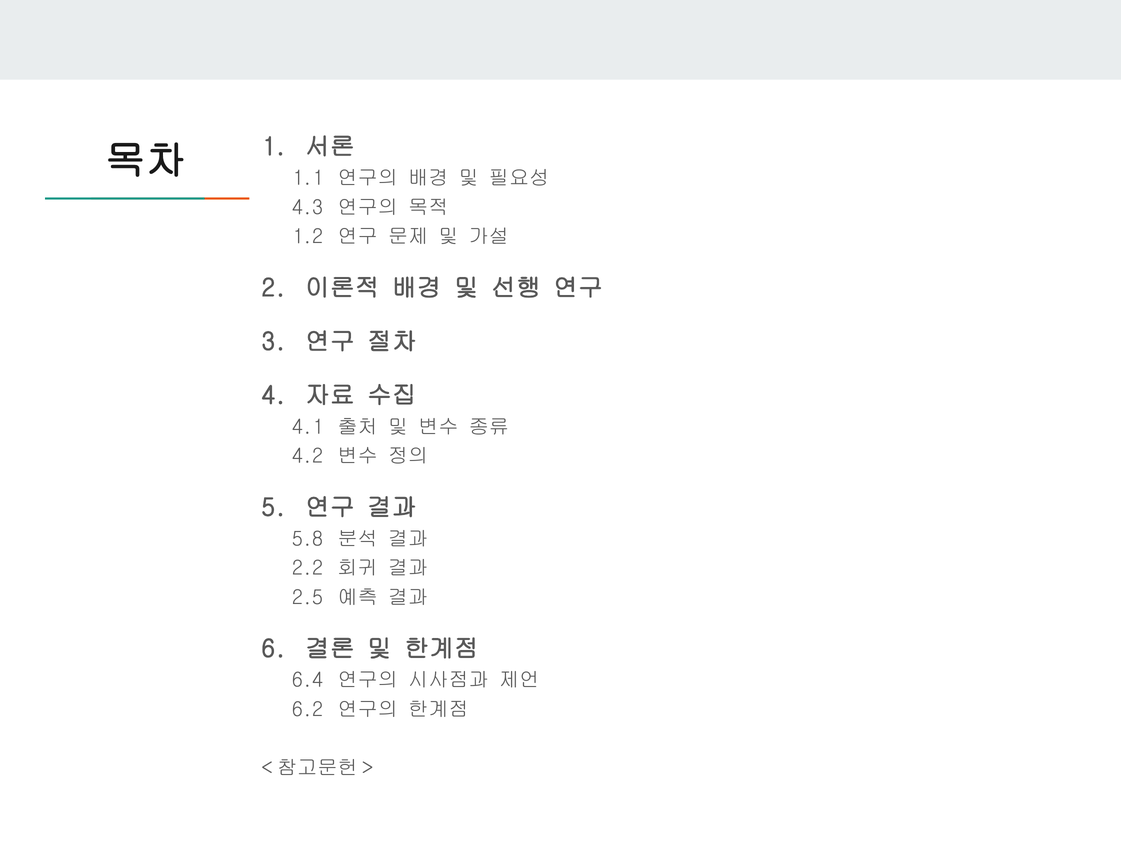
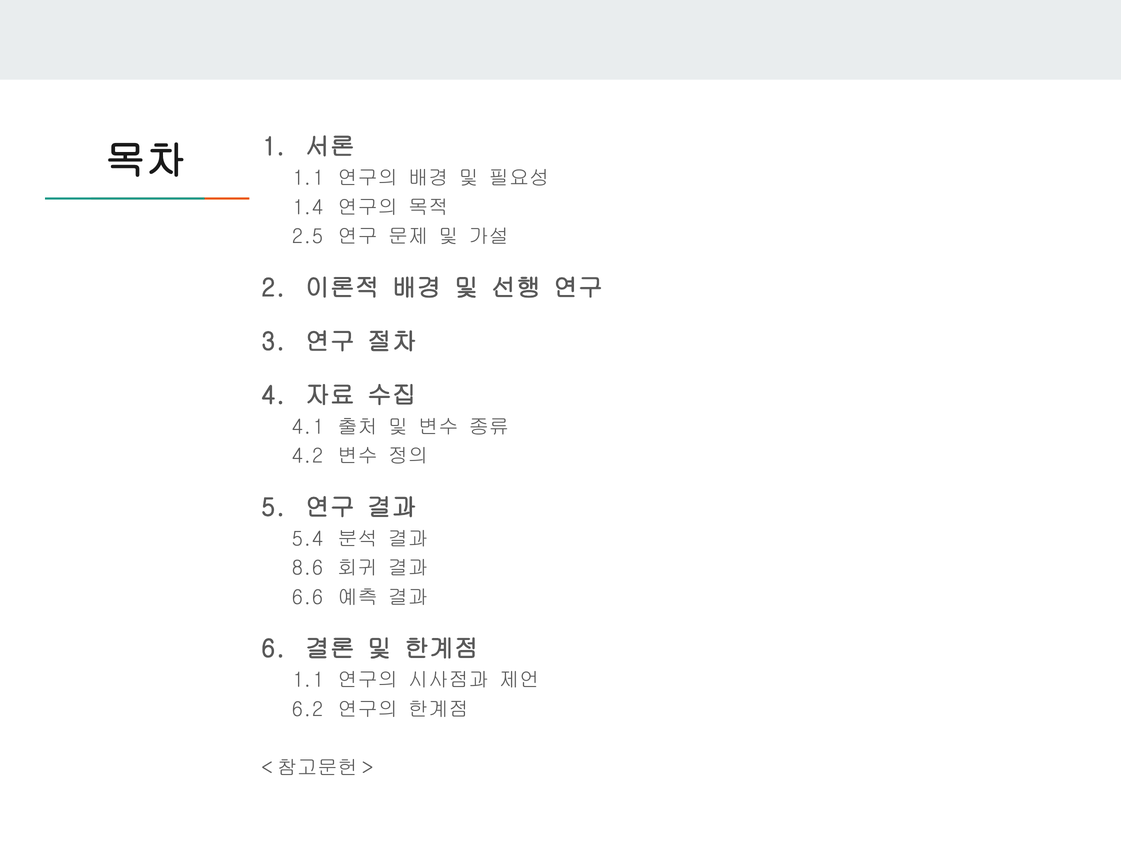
4.3: 4.3 -> 1.4
1.2: 1.2 -> 2.5
5.8: 5.8 -> 5.4
2.2: 2.2 -> 8.6
2.5: 2.5 -> 6.6
6.4 at (307, 680): 6.4 -> 1.1
